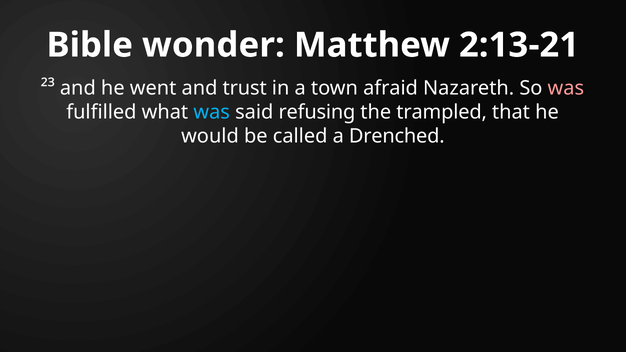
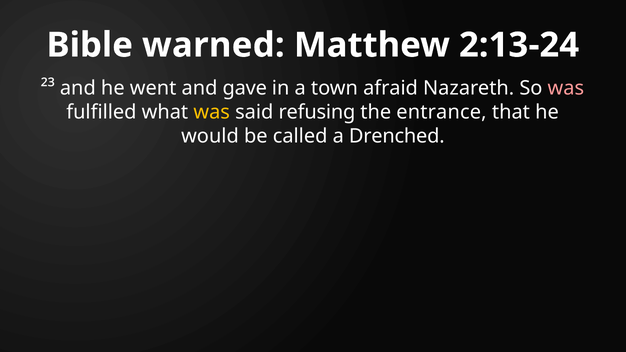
wonder: wonder -> warned
2:13-21: 2:13-21 -> 2:13-24
trust: trust -> gave
was at (212, 112) colour: light blue -> yellow
trampled: trampled -> entrance
